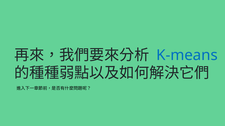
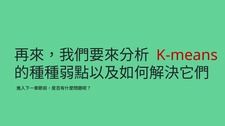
K-means colour: blue -> red
